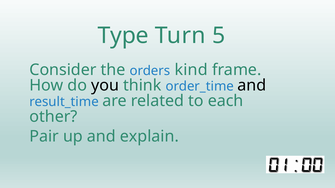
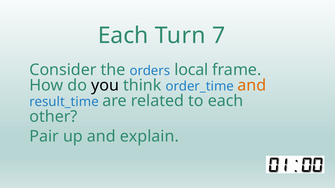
Type at (123, 36): Type -> Each
5: 5 -> 7
kind: kind -> local
and at (252, 86) colour: black -> orange
